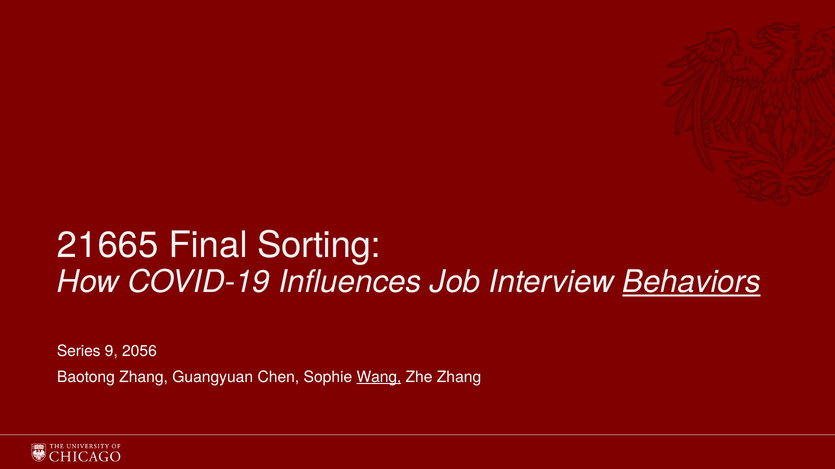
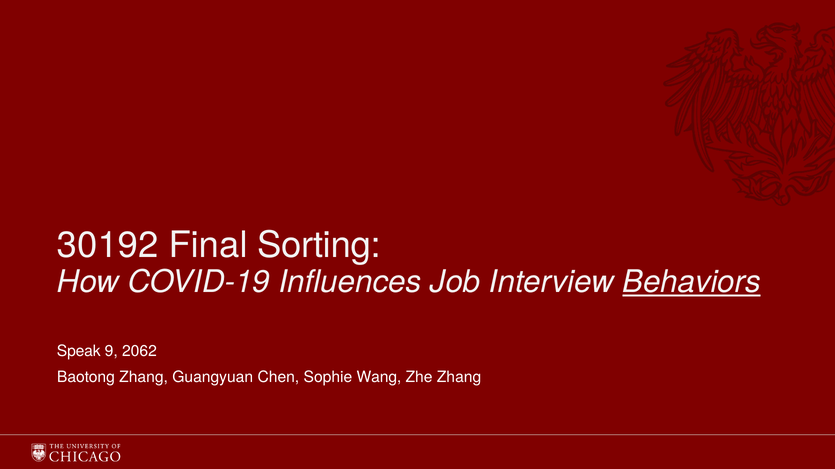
21665: 21665 -> 30192
Series: Series -> Speak
2056: 2056 -> 2062
Wang underline: present -> none
